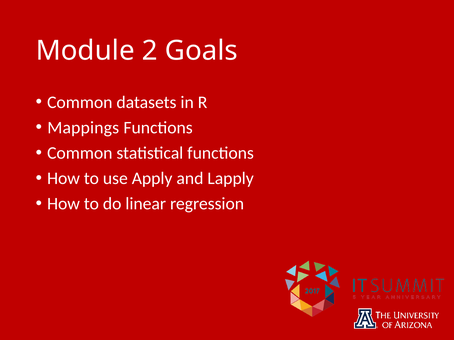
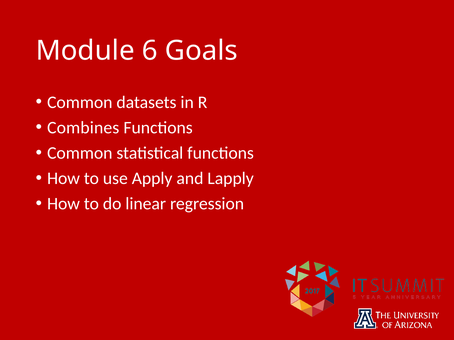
2: 2 -> 6
Mappings: Mappings -> Combines
